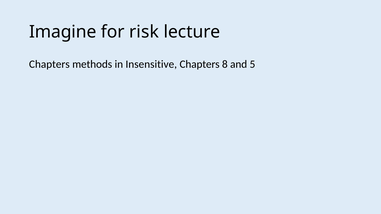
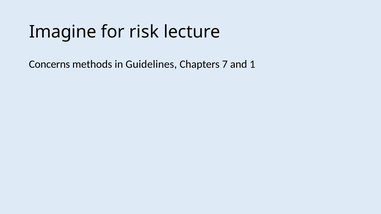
Chapters at (49, 64): Chapters -> Concerns
Insensitive: Insensitive -> Guidelines
8: 8 -> 7
5: 5 -> 1
